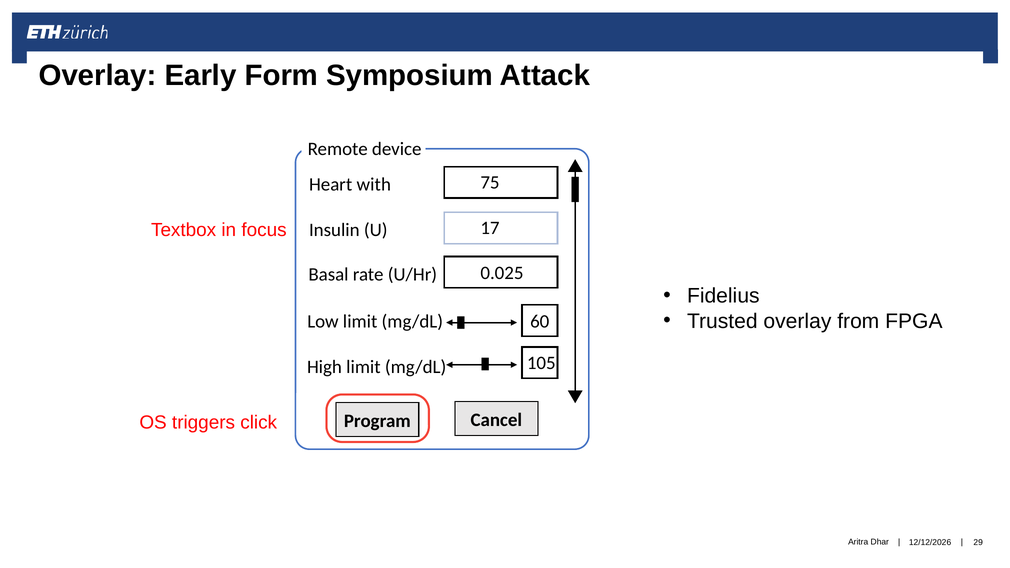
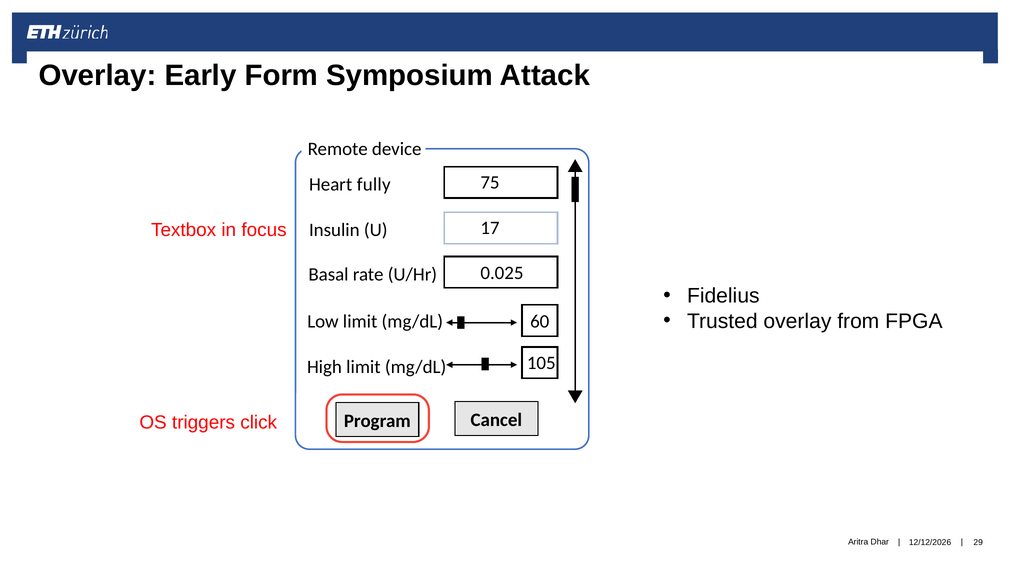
with: with -> fully
